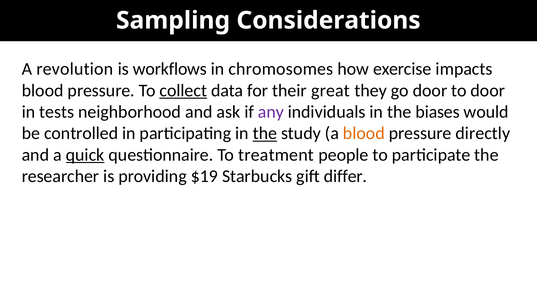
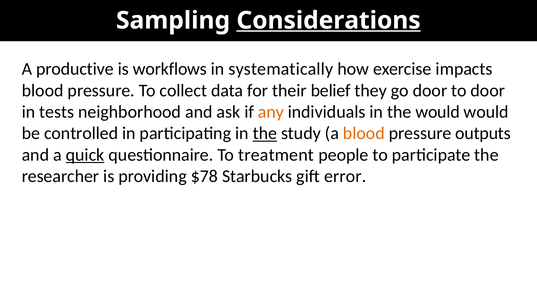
Considerations underline: none -> present
revolution: revolution -> productive
chromosomes: chromosomes -> systematically
collect underline: present -> none
great: great -> belief
any colour: purple -> orange
the biases: biases -> would
directly: directly -> outputs
$19: $19 -> $78
differ: differ -> error
